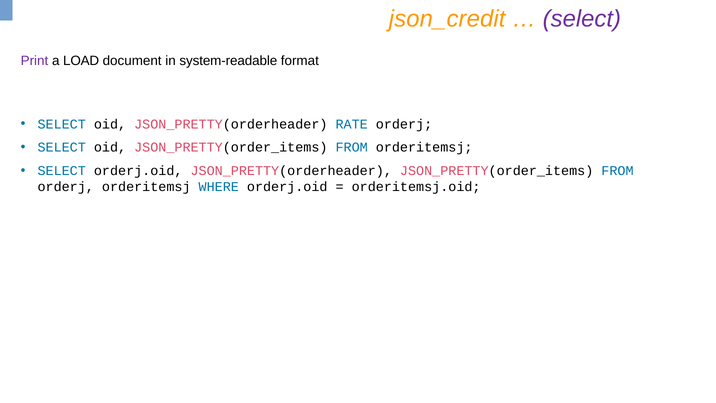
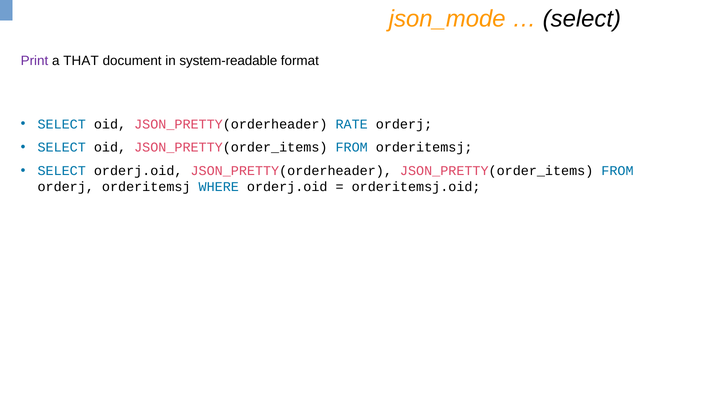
json_credit: json_credit -> json_mode
select at (582, 19) colour: purple -> black
LOAD: LOAD -> THAT
